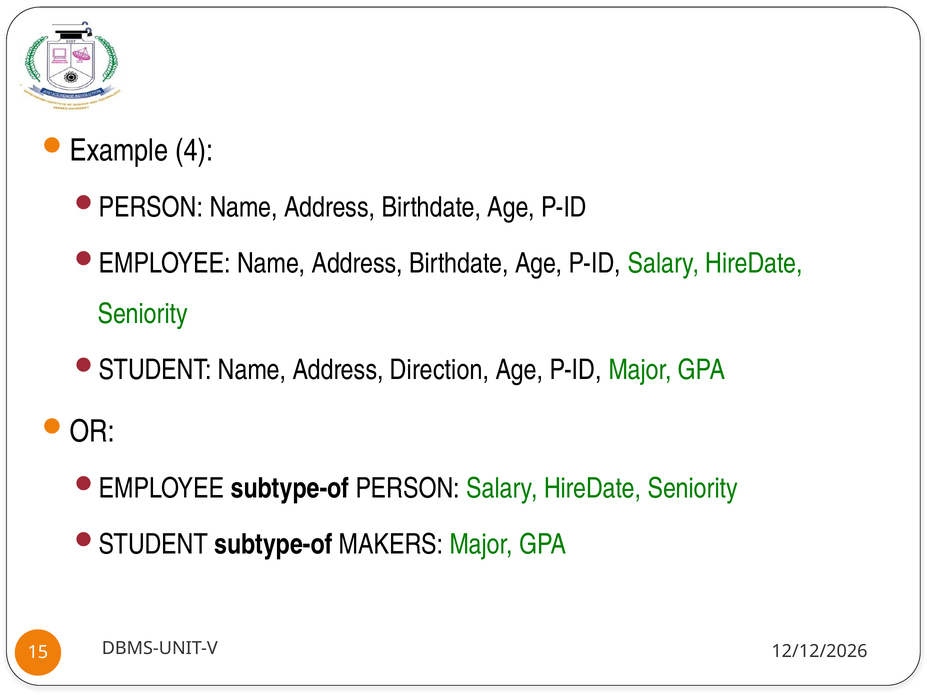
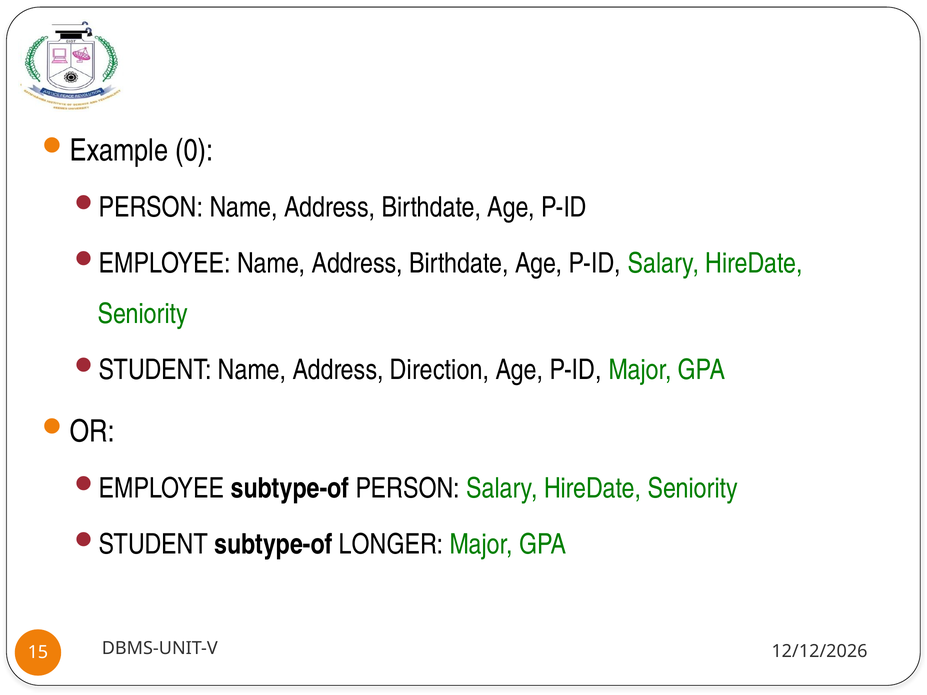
4: 4 -> 0
MAKERS: MAKERS -> LONGER
